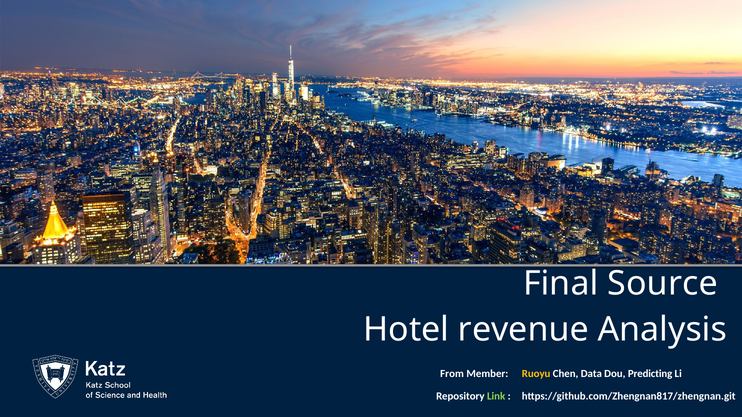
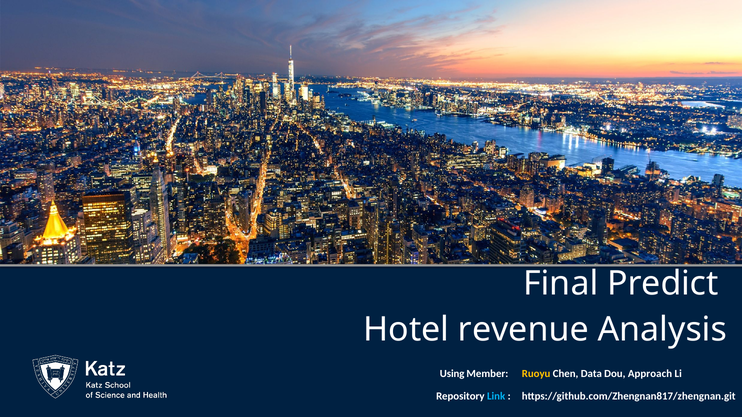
Source: Source -> Predict
From: From -> Using
Predicting: Predicting -> Approach
Link colour: light green -> light blue
